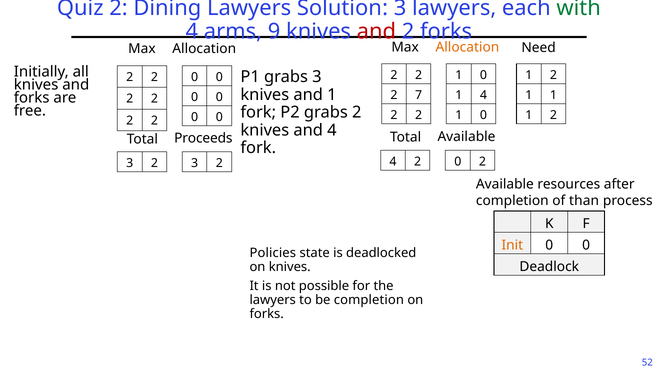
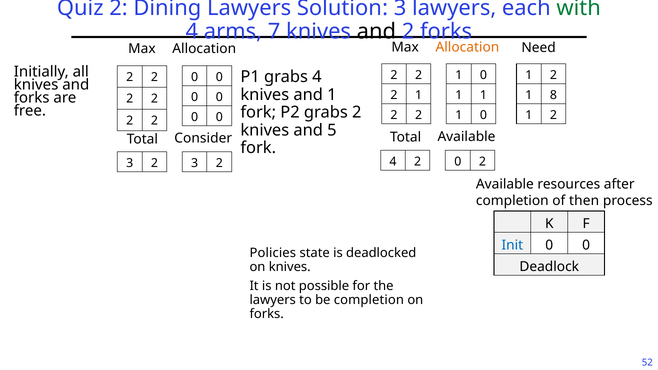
9: 9 -> 7
and at (376, 32) colour: red -> black
grabs 3: 3 -> 4
7 at (419, 95): 7 -> 1
4 at (483, 95): 4 -> 1
1 at (554, 95): 1 -> 8
and 4: 4 -> 5
Proceeds: Proceeds -> Consider
than: than -> then
Init colour: orange -> blue
